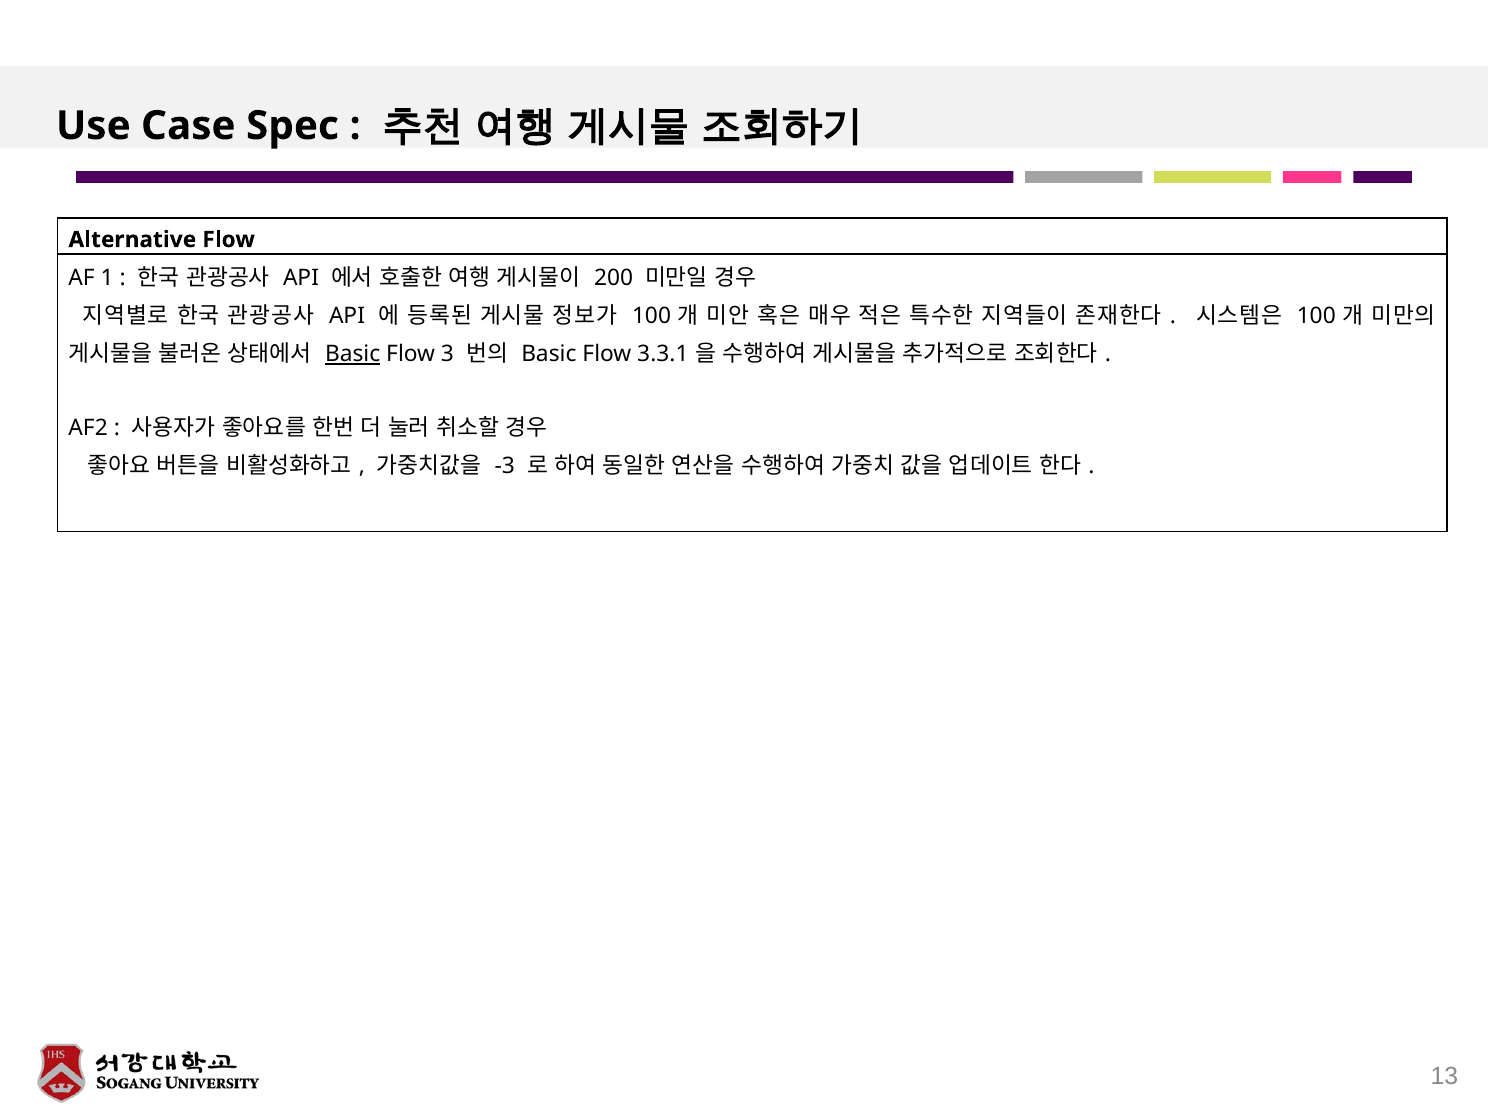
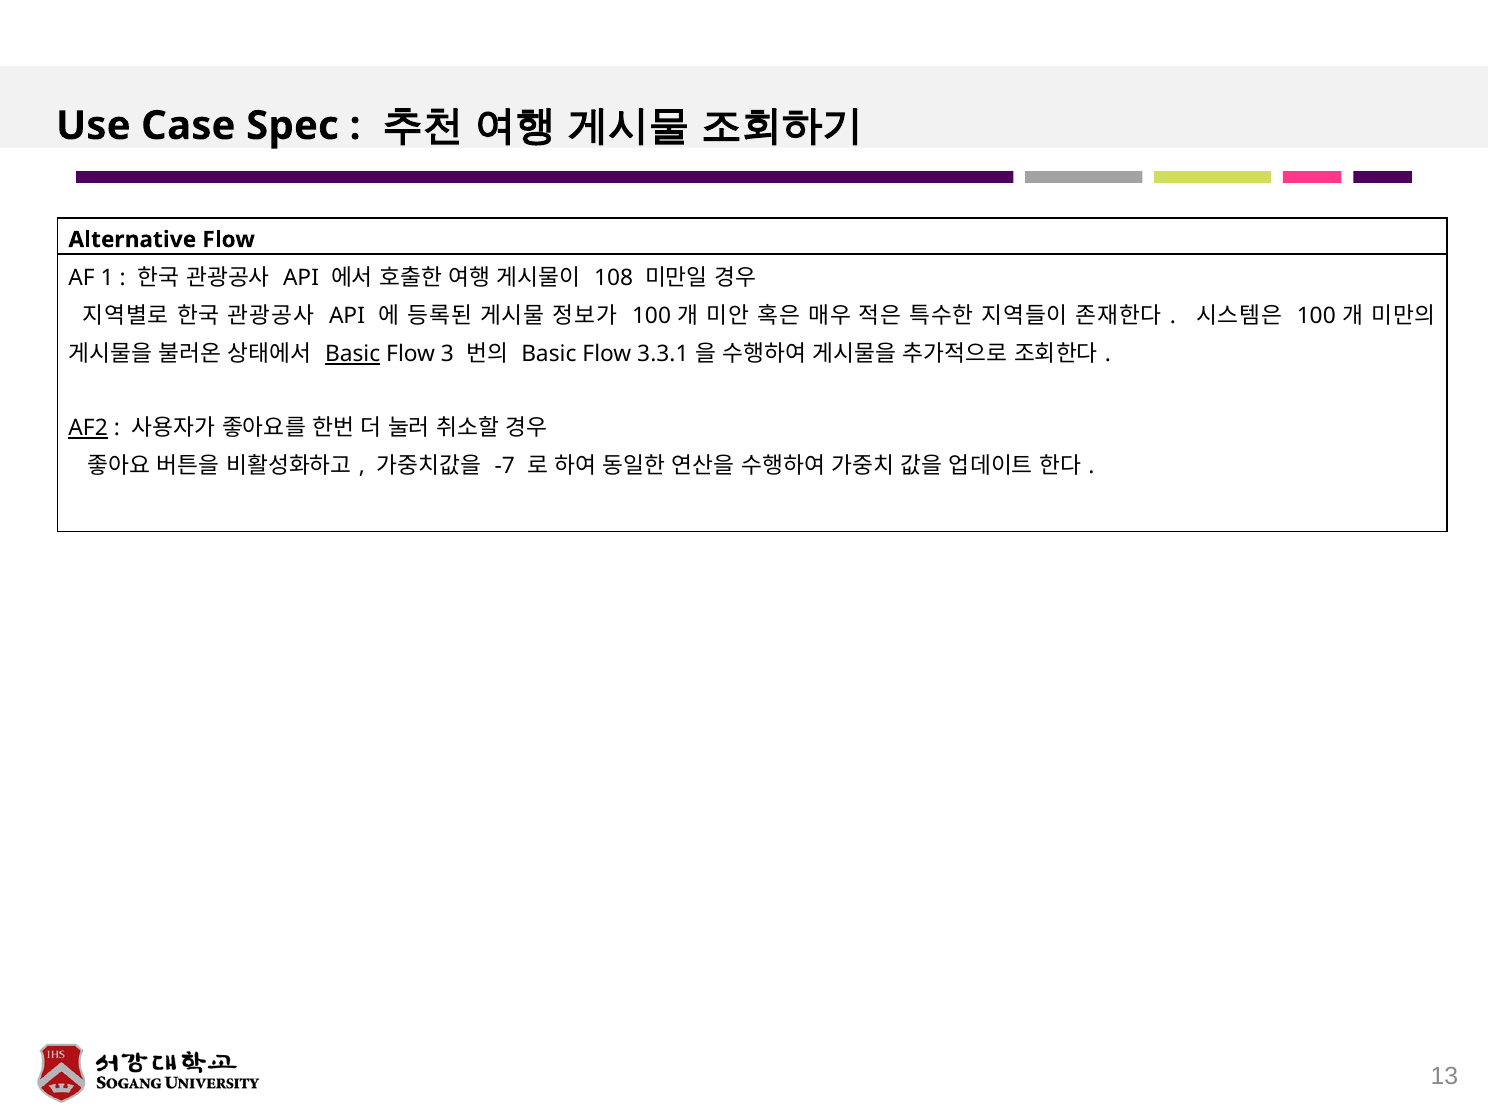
200: 200 -> 108
AF2 underline: none -> present
-3: -3 -> -7
